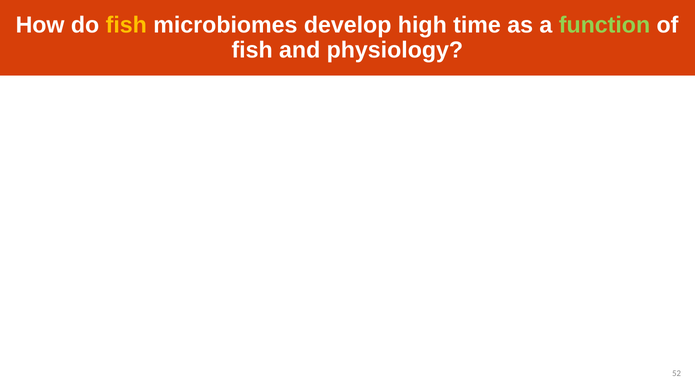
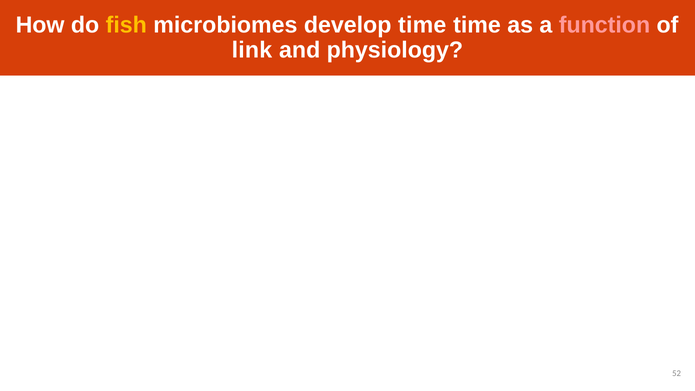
develop high: high -> time
function colour: light green -> pink
fish at (252, 50): fish -> link
